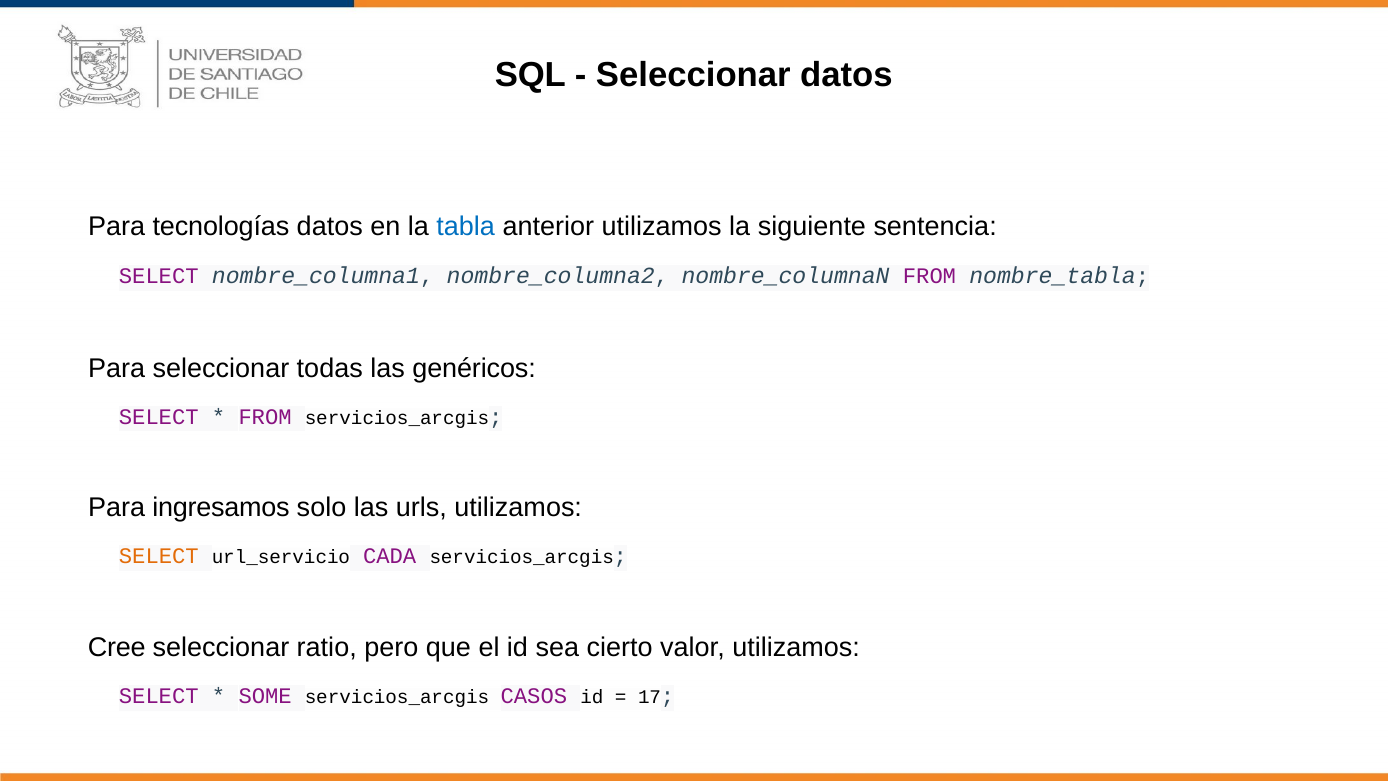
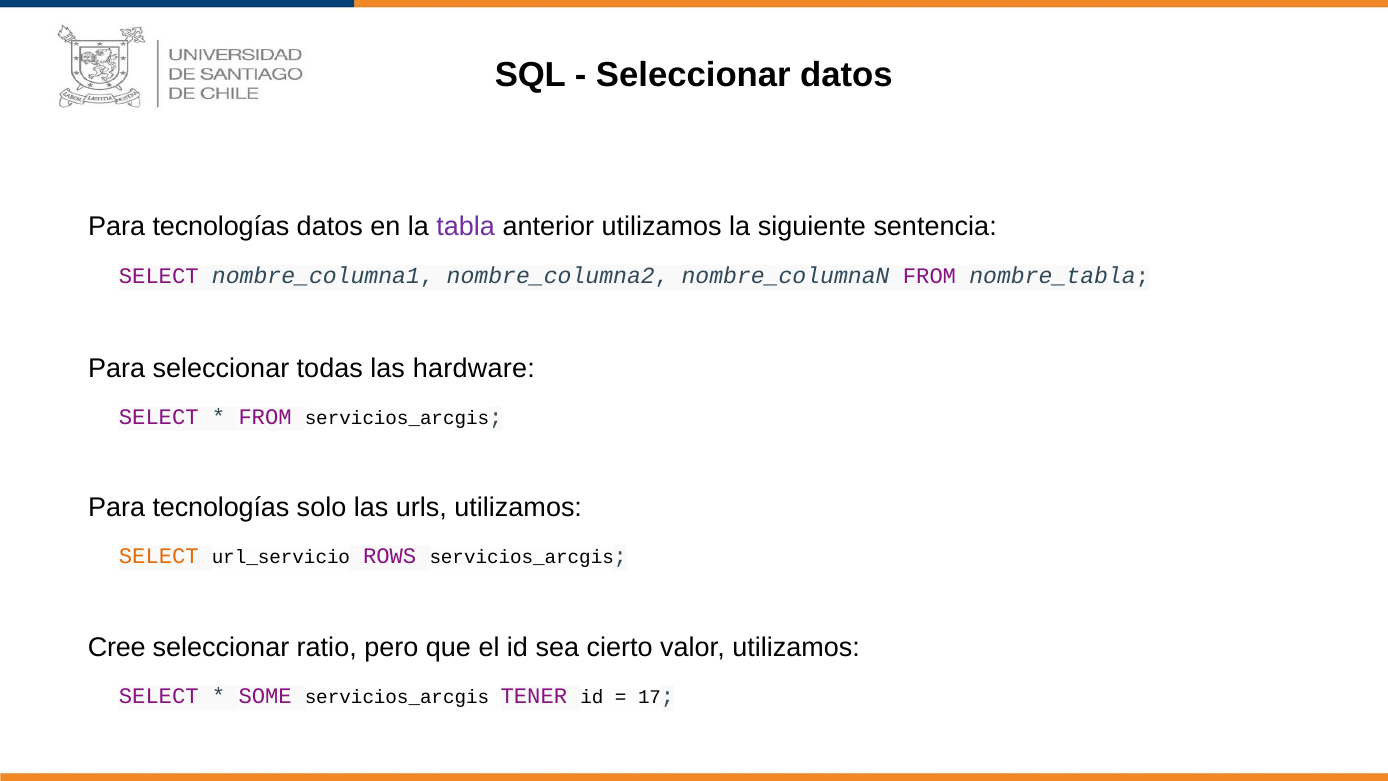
tabla colour: blue -> purple
genéricos: genéricos -> hardware
ingresamos at (221, 508): ingresamos -> tecnologías
CADA: CADA -> ROWS
CASOS: CASOS -> TENER
